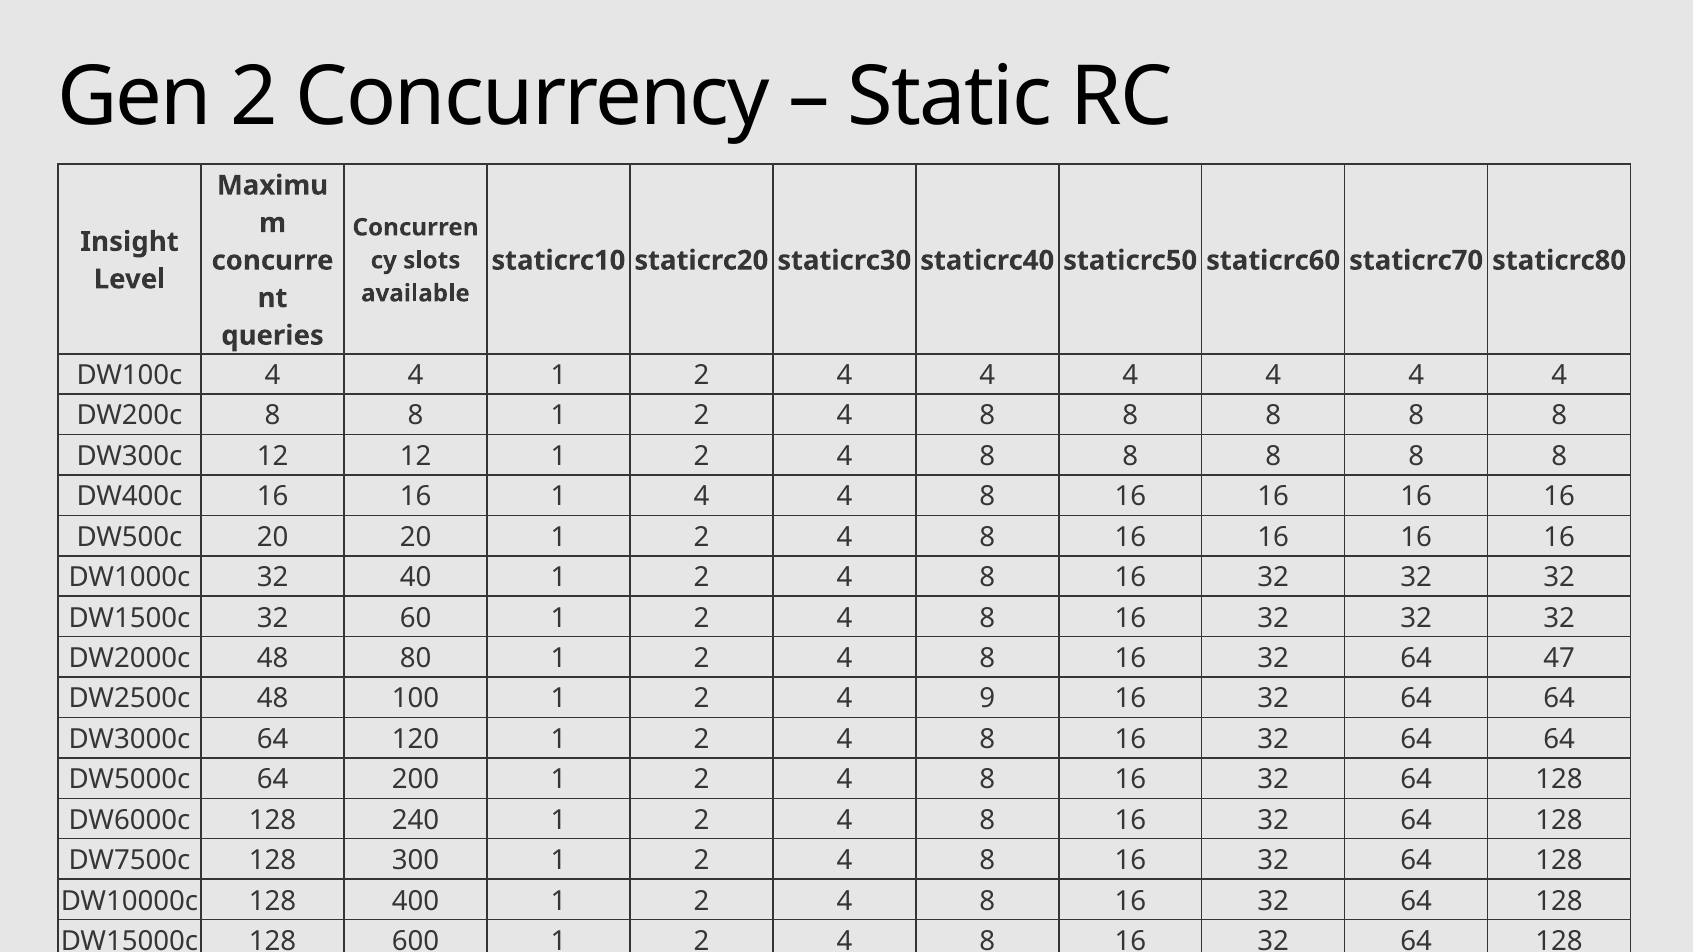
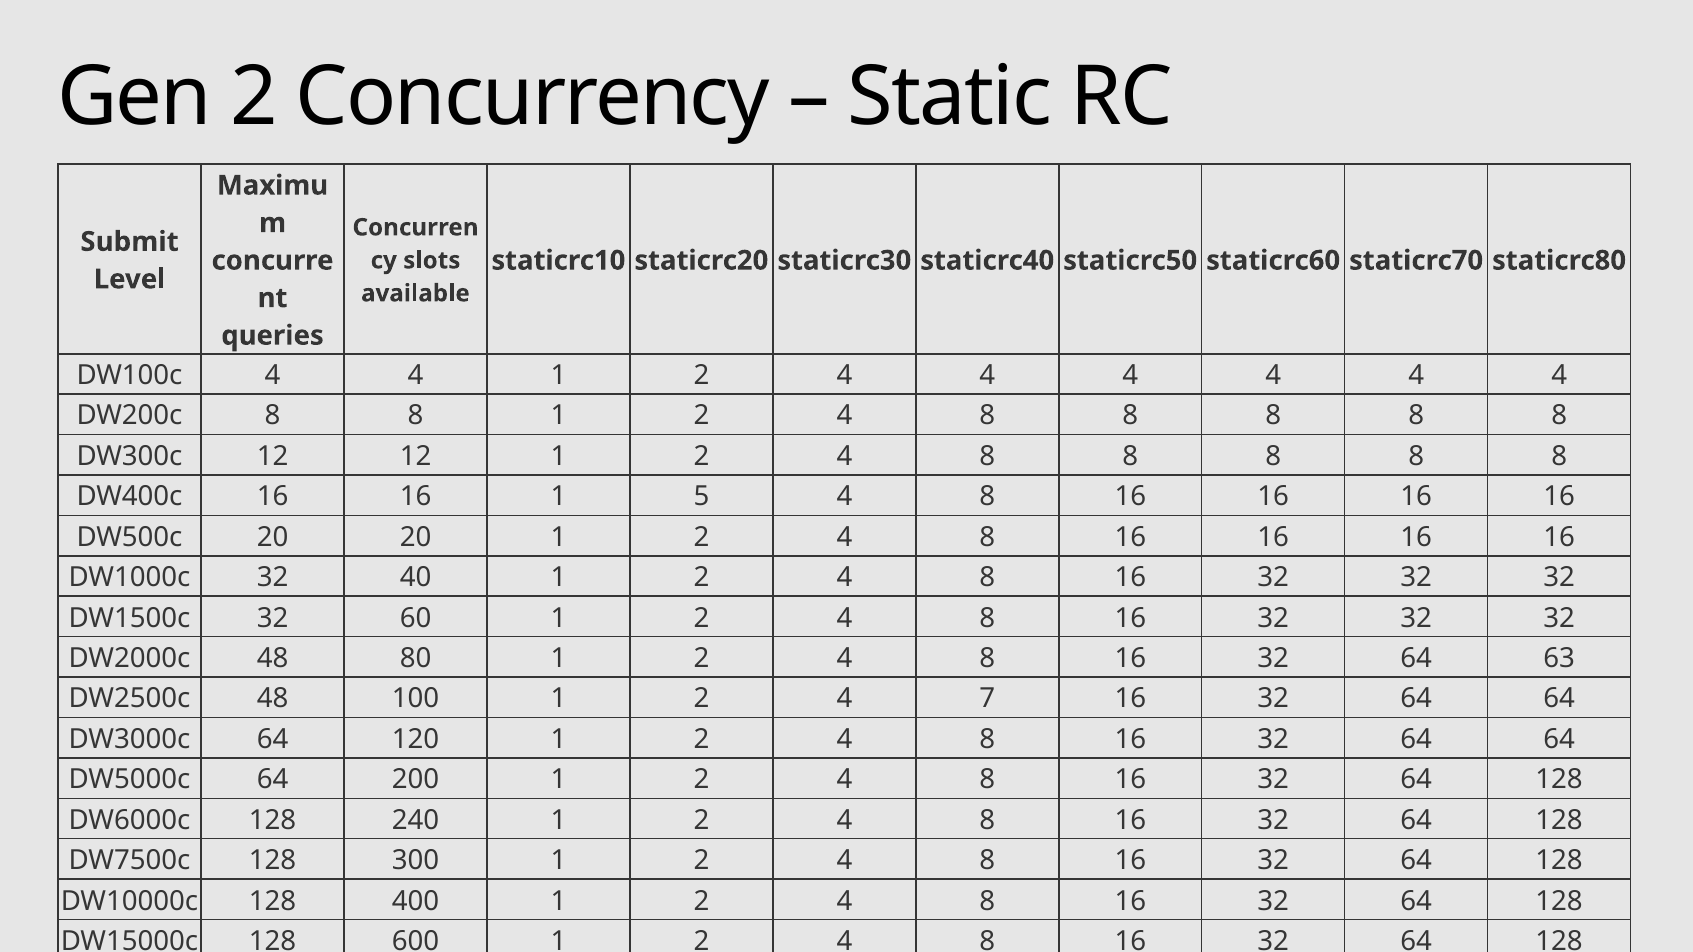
Insight: Insight -> Submit
1 4: 4 -> 5
47: 47 -> 63
9: 9 -> 7
